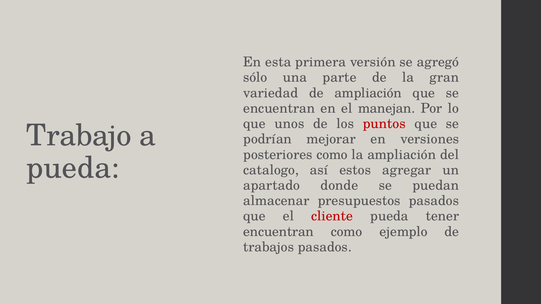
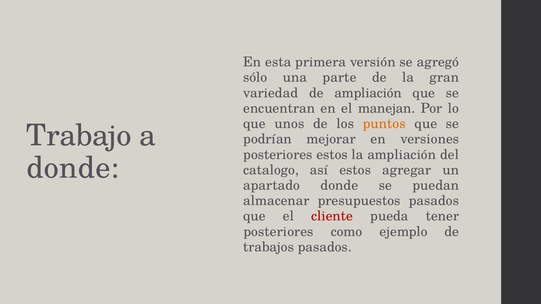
puntos colour: red -> orange
posteriores como: como -> estos
pueda at (73, 168): pueda -> donde
encuentran at (279, 232): encuentran -> posteriores
